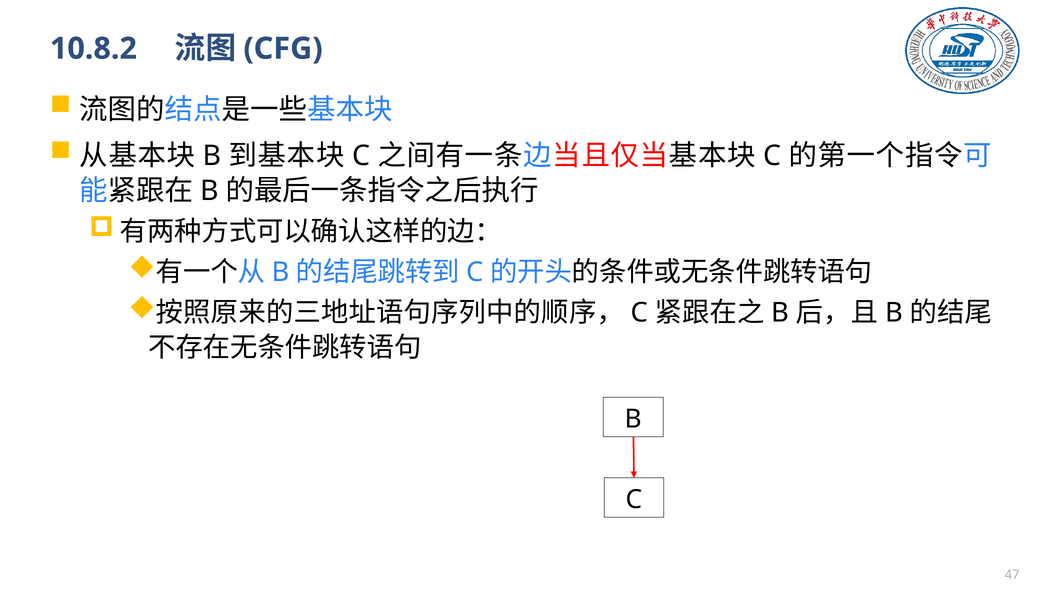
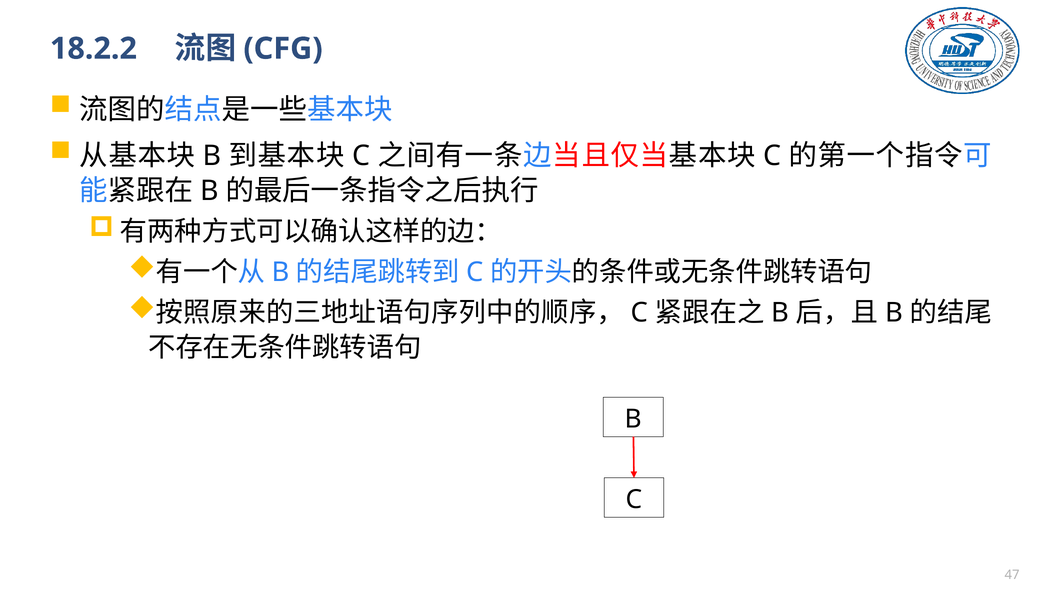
10.8.2: 10.8.2 -> 18.2.2
